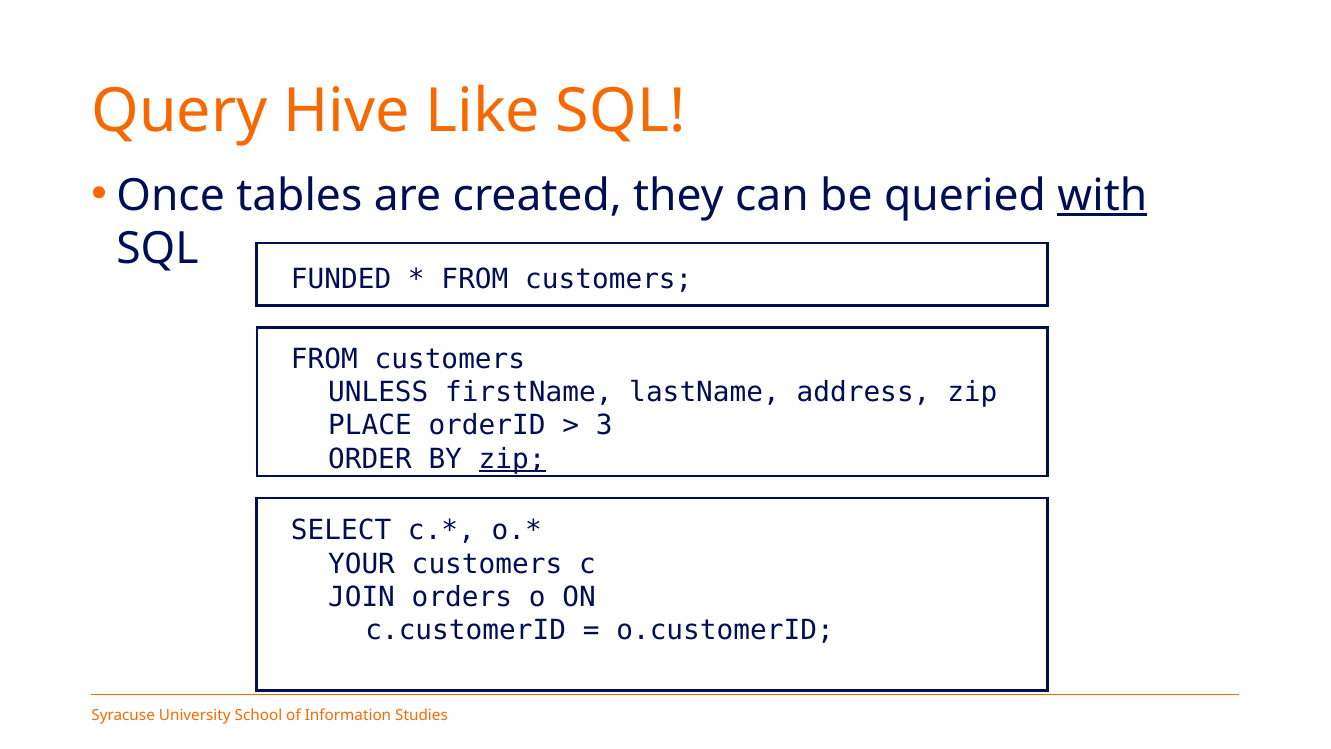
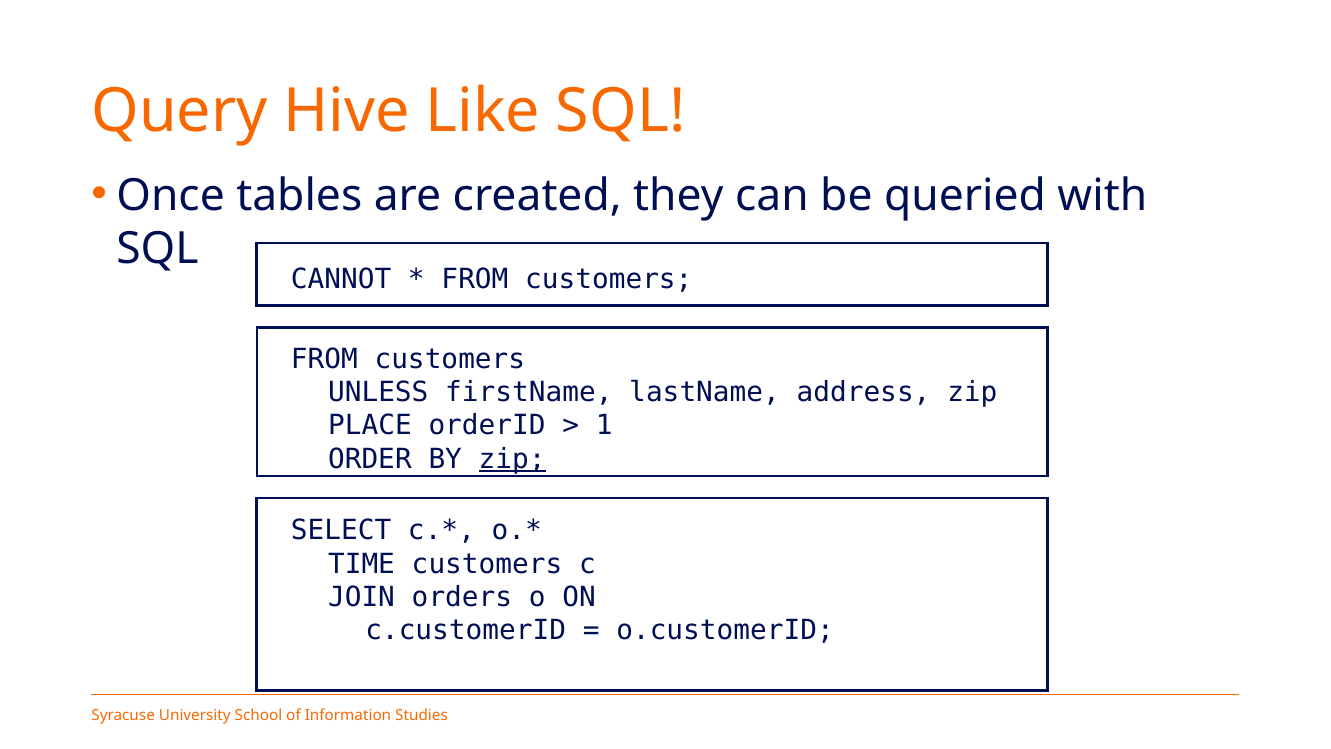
with underline: present -> none
FUNDED: FUNDED -> CANNOT
3: 3 -> 1
YOUR: YOUR -> TIME
